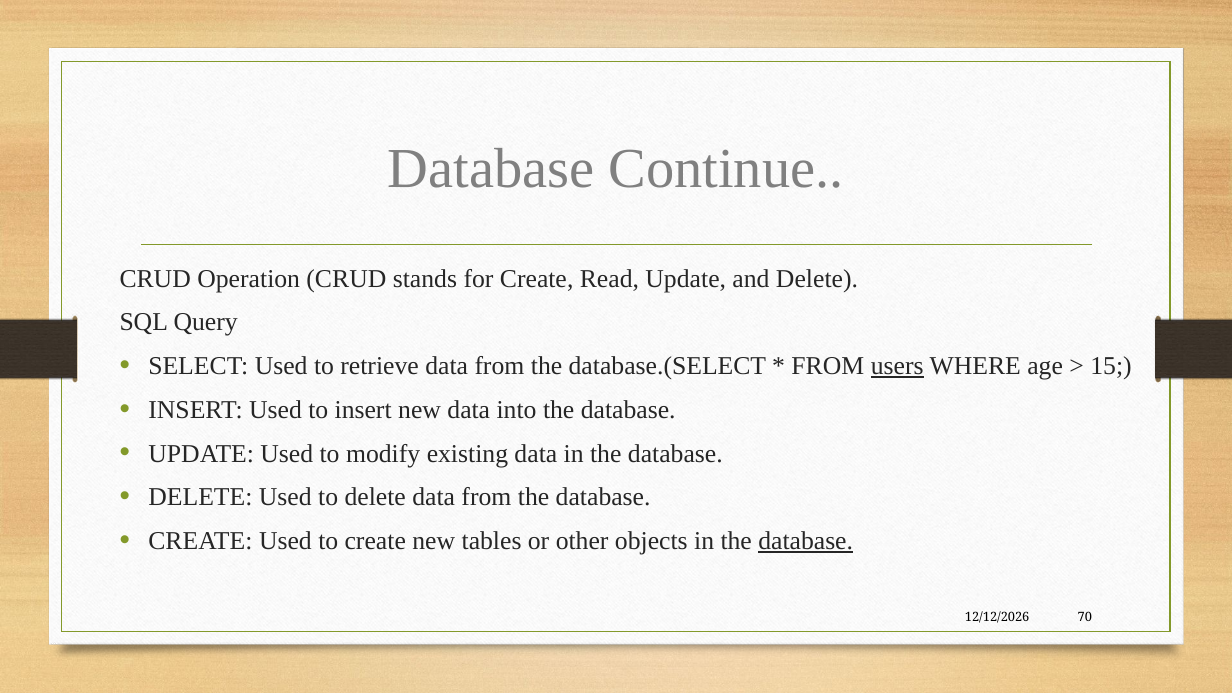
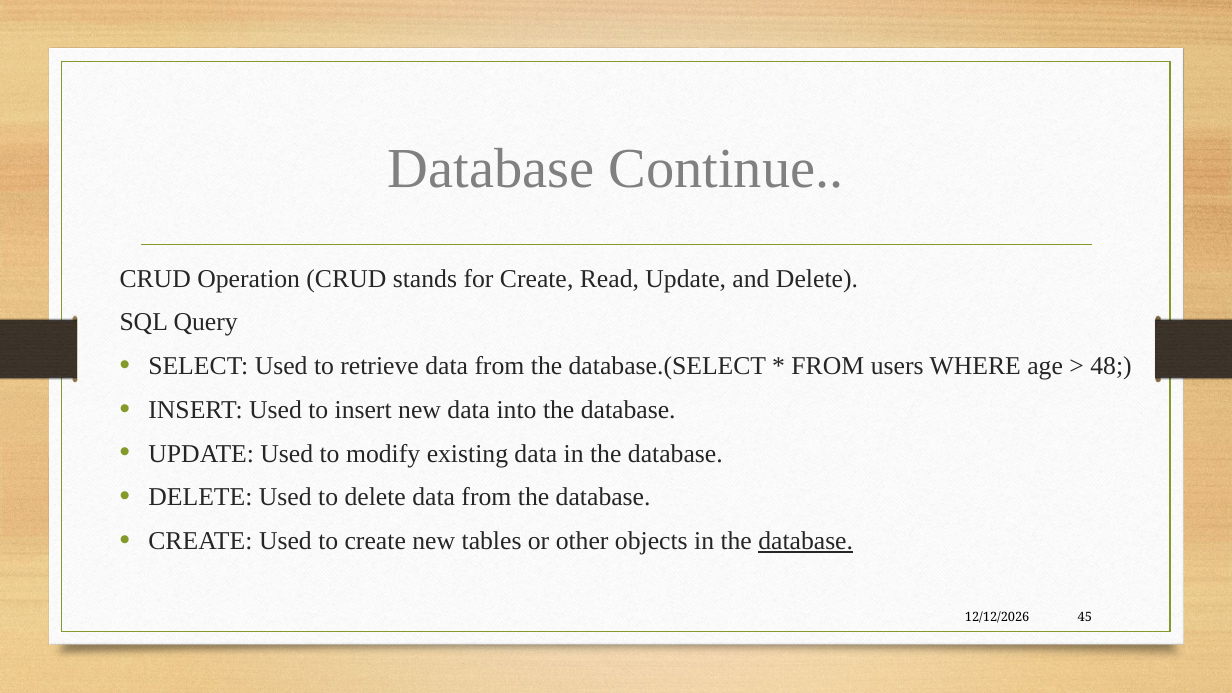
users underline: present -> none
15: 15 -> 48
70: 70 -> 45
